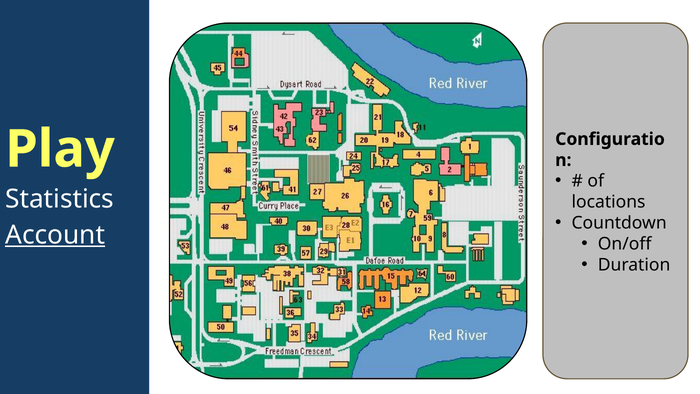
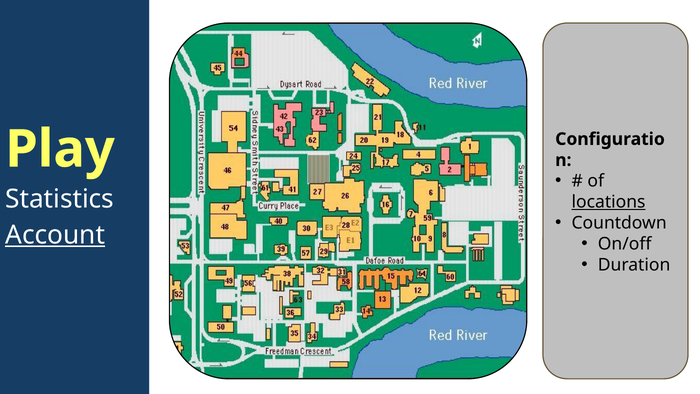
locations underline: none -> present
